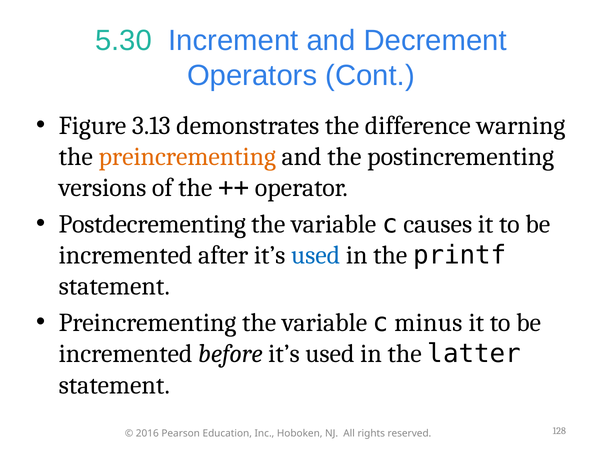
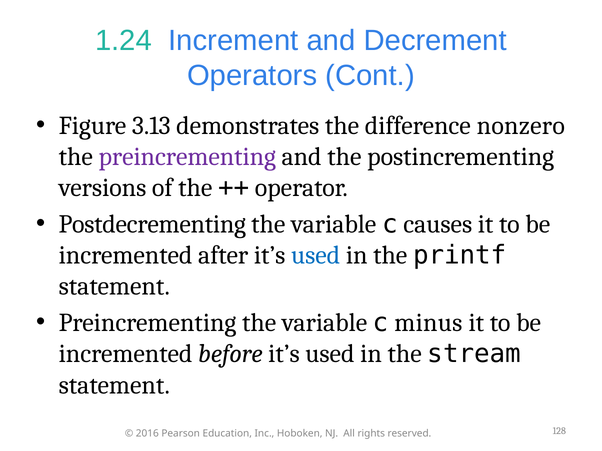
5.30: 5.30 -> 1.24
warning: warning -> nonzero
preincrementing at (187, 157) colour: orange -> purple
latter: latter -> stream
